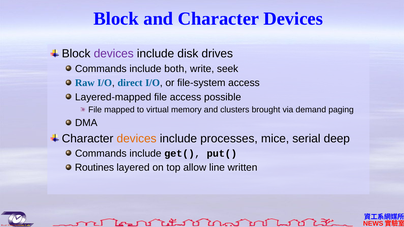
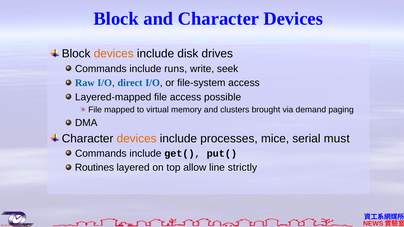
devices at (114, 54) colour: purple -> orange
both: both -> runs
deep: deep -> must
written: written -> strictly
